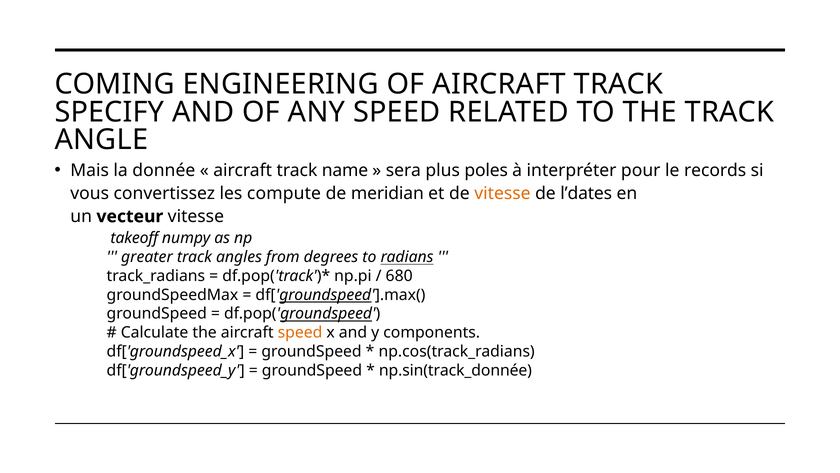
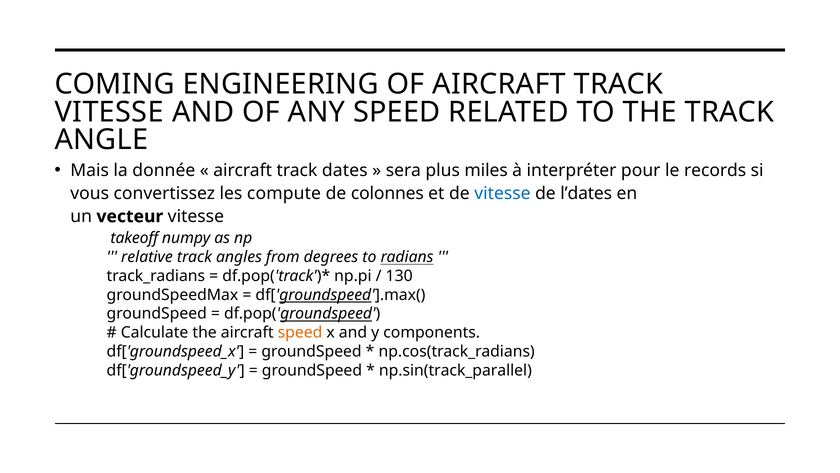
SPECIFY at (109, 112): SPECIFY -> VITESSE
name: name -> dates
poles: poles -> miles
meridian: meridian -> colonnes
vitesse at (502, 193) colour: orange -> blue
greater: greater -> relative
680: 680 -> 130
np.sin(track_donnée: np.sin(track_donnée -> np.sin(track_parallel
